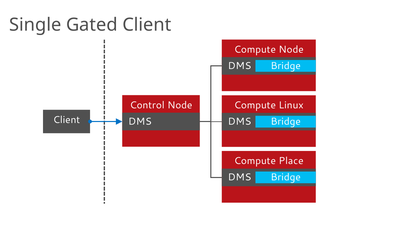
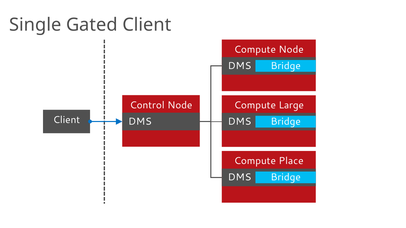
Linux: Linux -> Large
